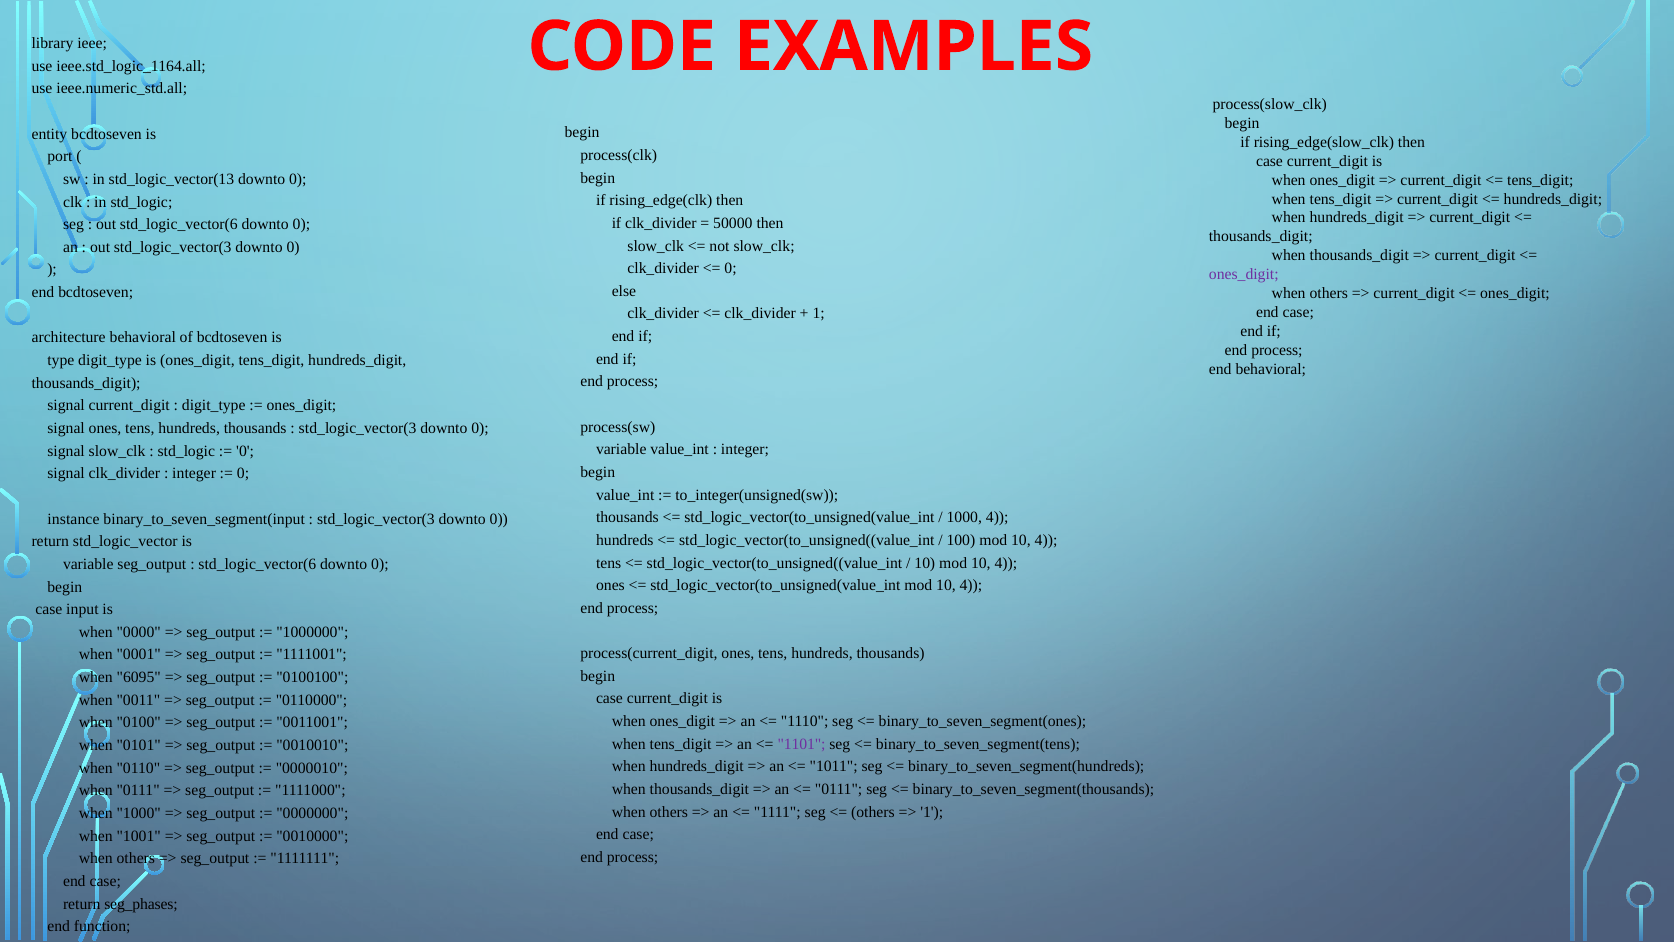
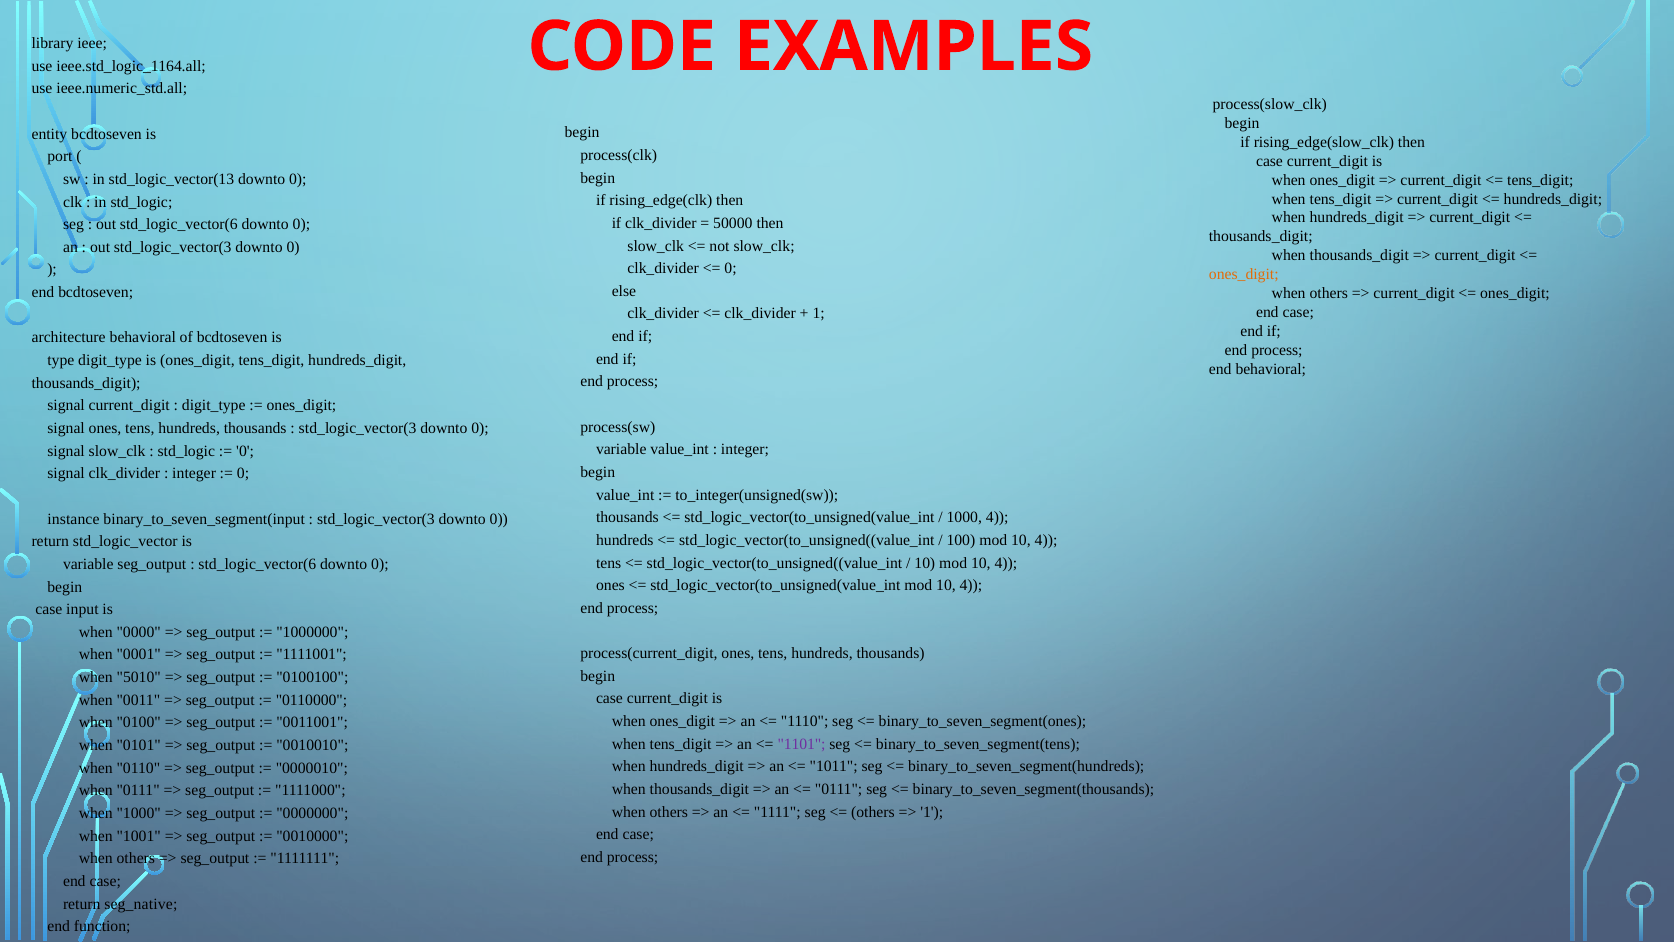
ones_digit at (1244, 274) colour: purple -> orange
6095: 6095 -> 5010
seg_phases: seg_phases -> seg_native
